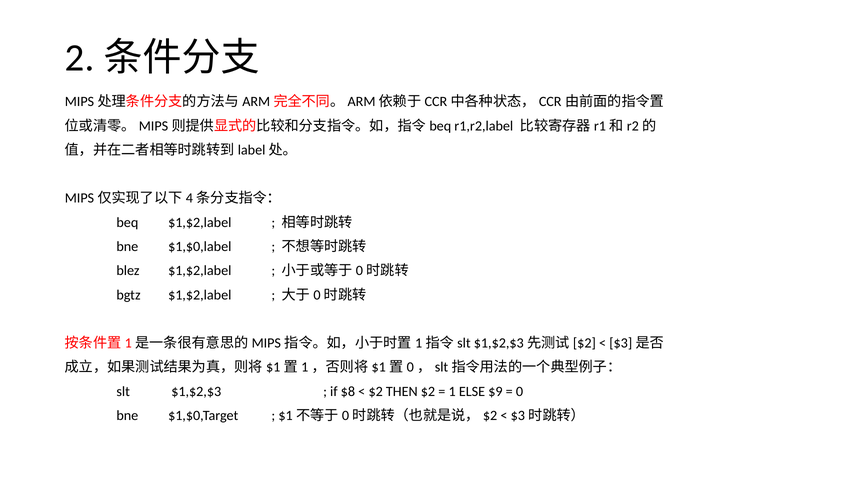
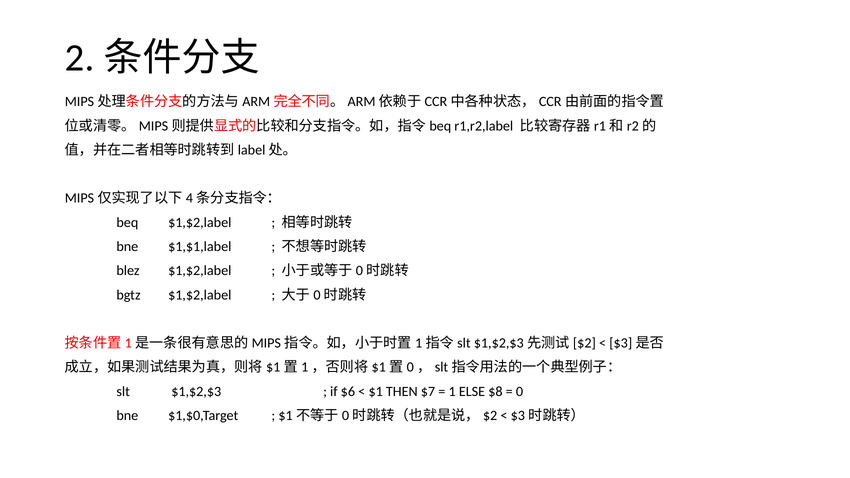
$1,$0,label: $1,$0,label -> $1,$1,label
$8: $8 -> $6
$2 at (376, 392): $2 -> $1
THEN $2: $2 -> $7
$9: $9 -> $8
